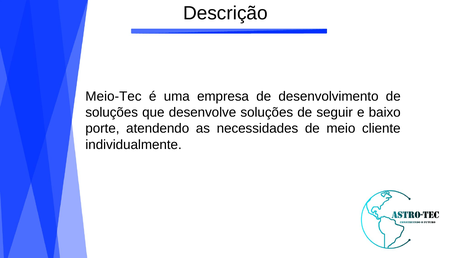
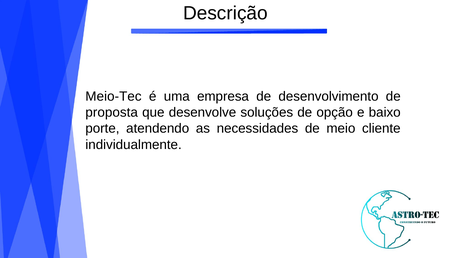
soluções at (112, 112): soluções -> proposta
seguir: seguir -> opção
